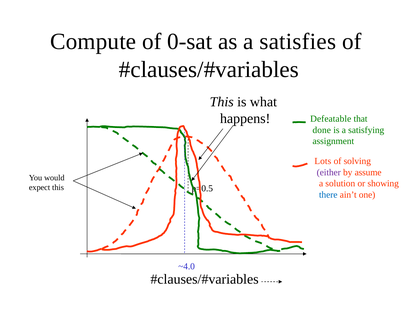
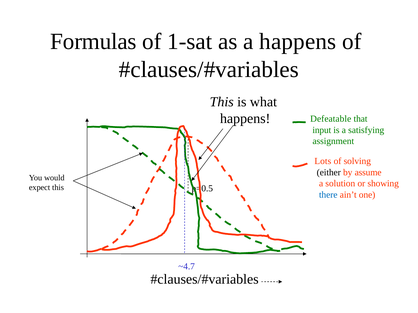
Compute: Compute -> Formulas
0-sat: 0-sat -> 1-sat
a satisfies: satisfies -> happens
done: done -> input
either colour: purple -> black
~4.0: ~4.0 -> ~4.7
